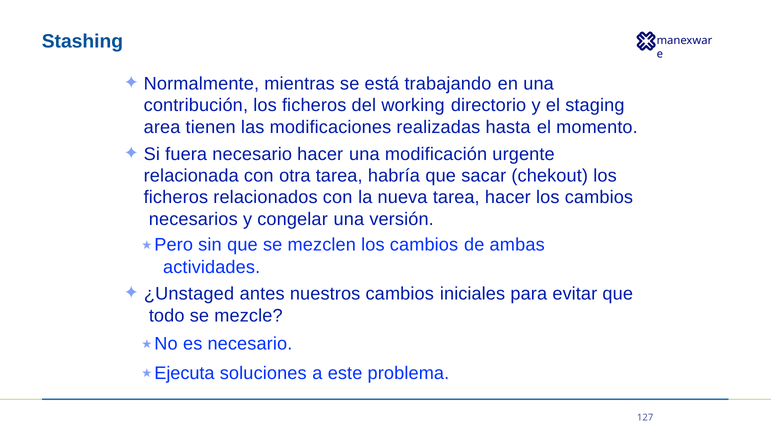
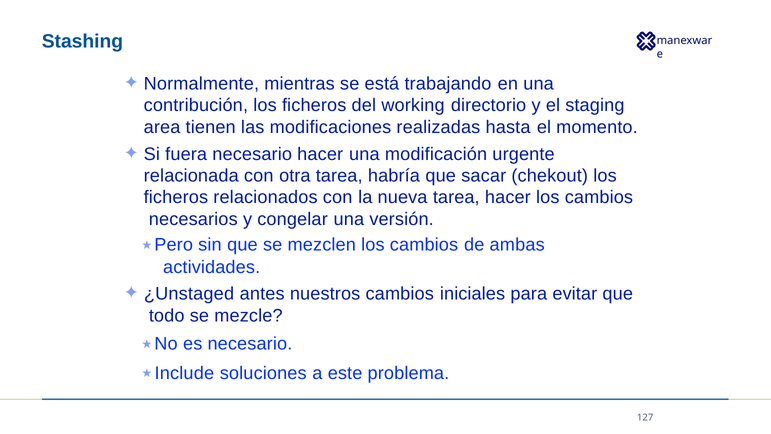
Ejecuta: Ejecuta -> Include
